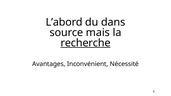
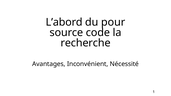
dans: dans -> pour
mais: mais -> code
recherche underline: present -> none
